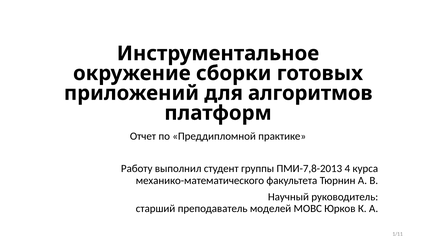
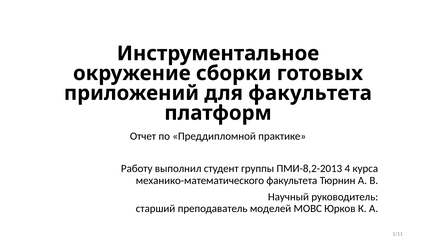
для алгоритмов: алгоритмов -> факультета
ПМИ-7,8-2013: ПМИ-7,8-2013 -> ПМИ-8,2-2013
